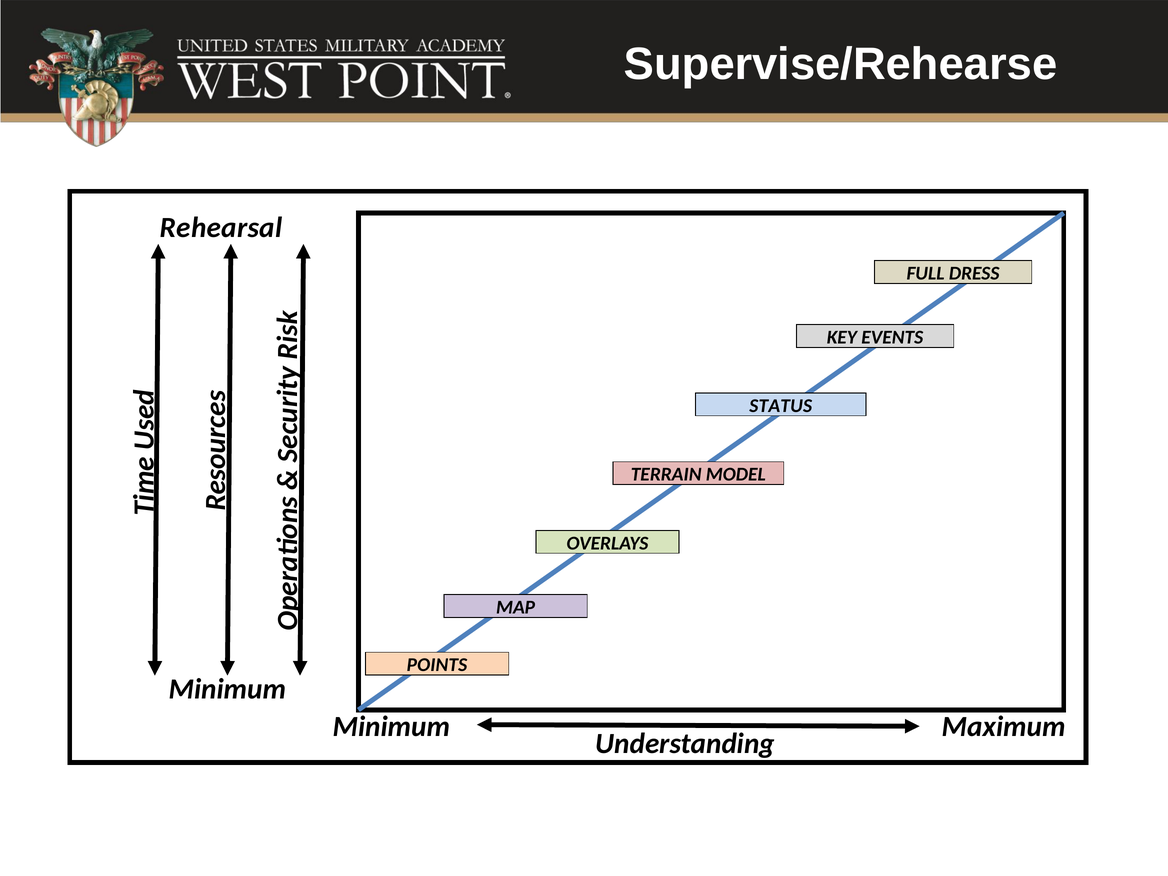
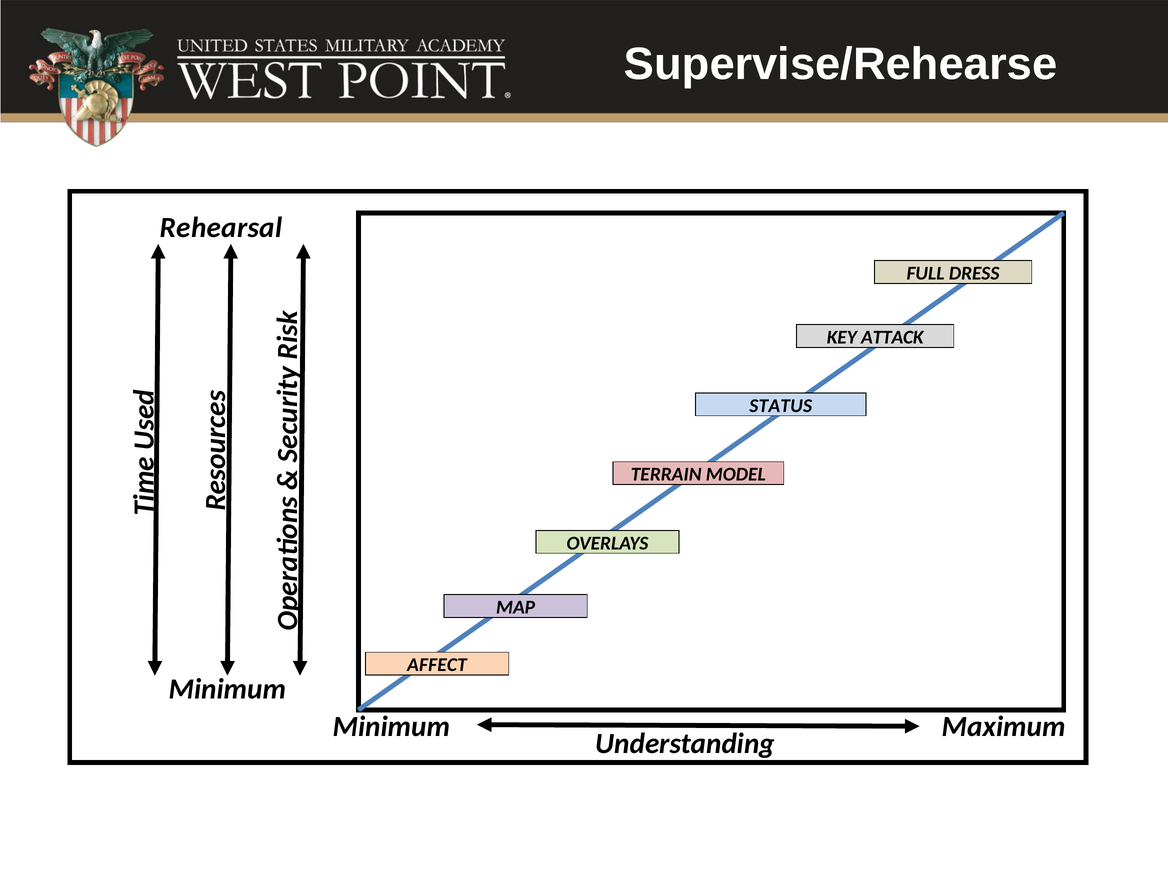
EVENTS: EVENTS -> ATTACK
POINTS: POINTS -> AFFECT
